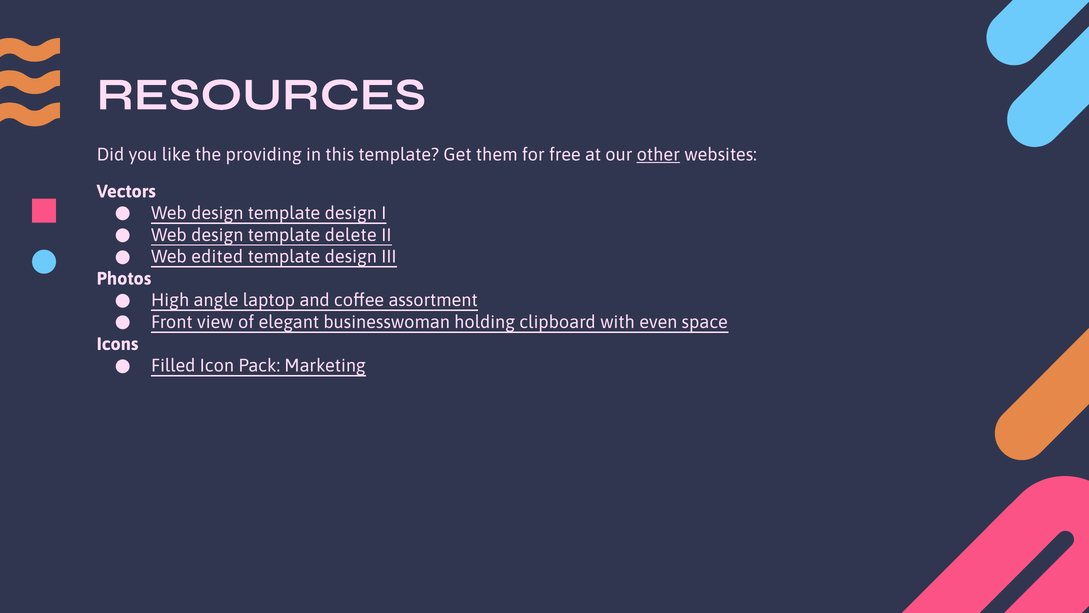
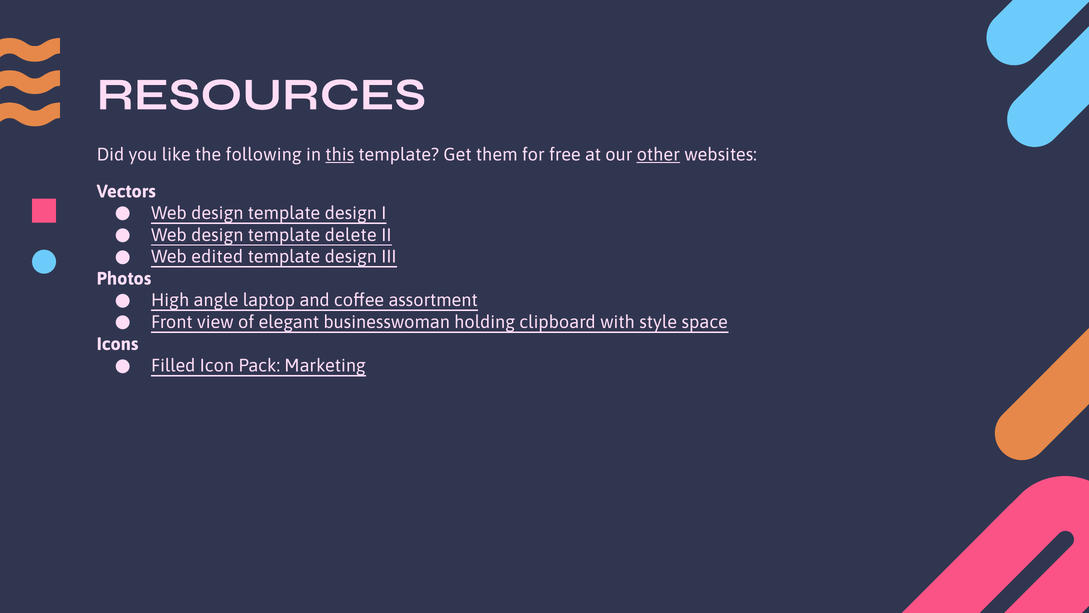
providing: providing -> following
this underline: none -> present
even: even -> style
